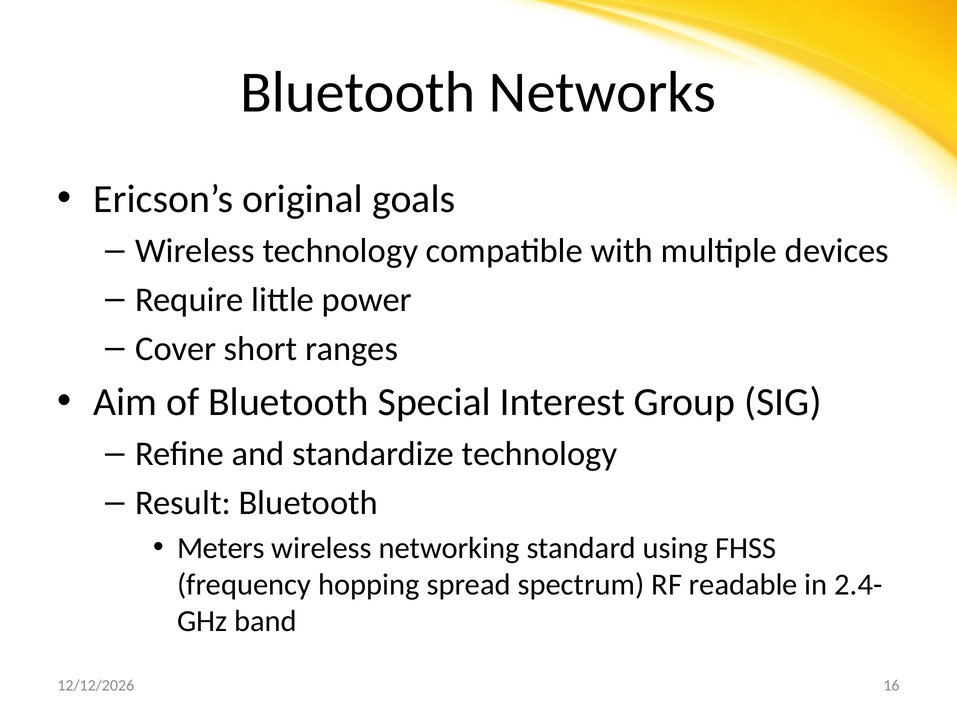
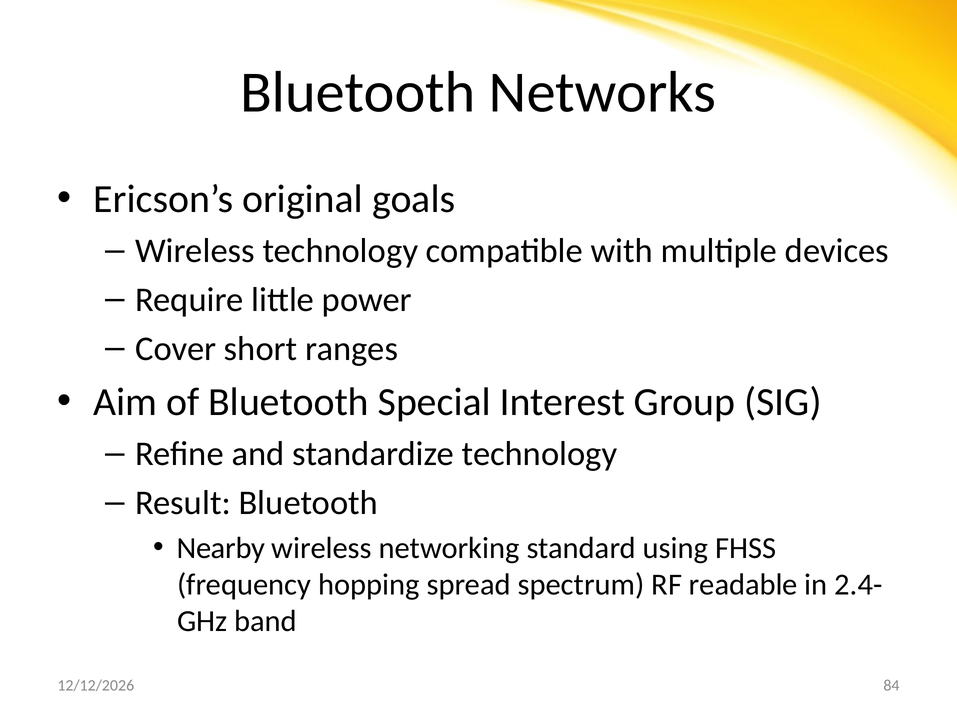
Meters: Meters -> Nearby
16: 16 -> 84
